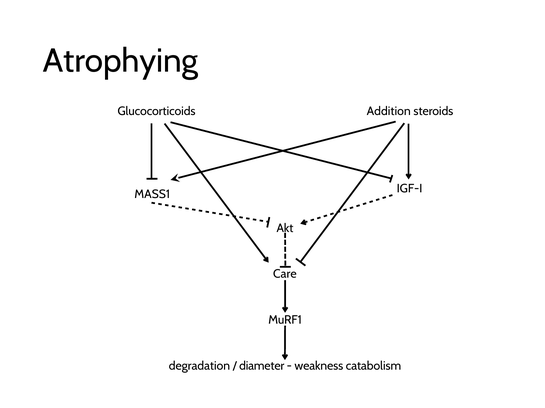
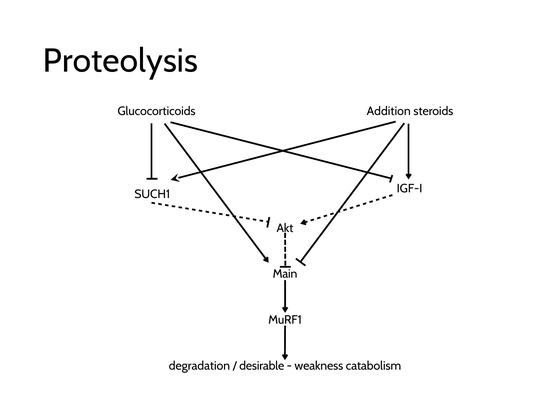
Atrophying: Atrophying -> Proteolysis
MASS1: MASS1 -> SUCH1
Care: Care -> Main
diameter: diameter -> desirable
